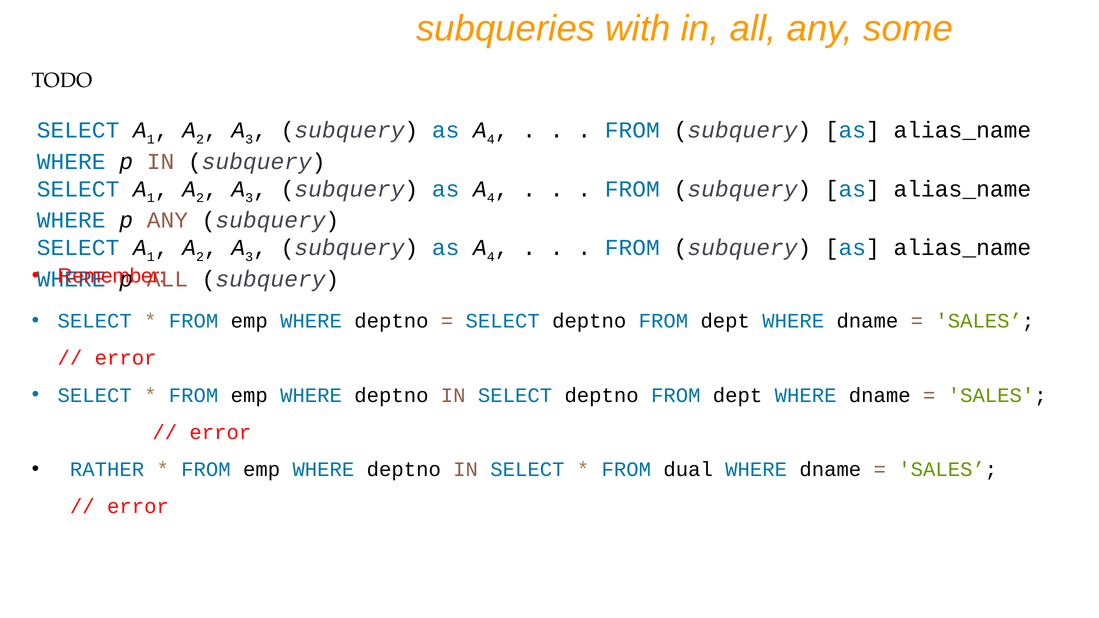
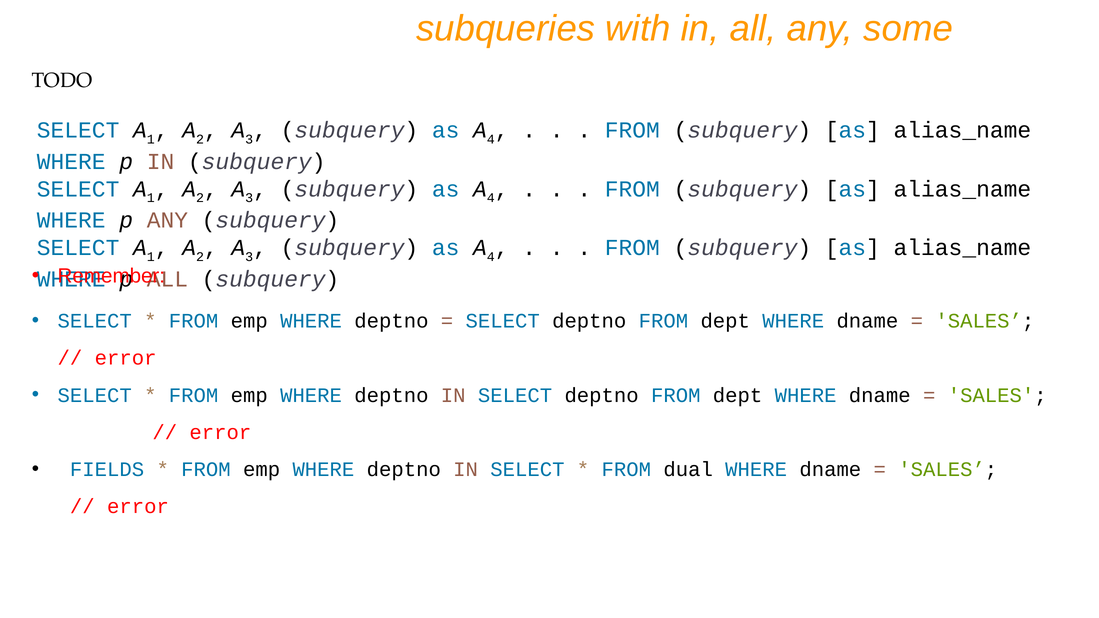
RATHER: RATHER -> FIELDS
